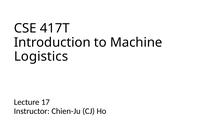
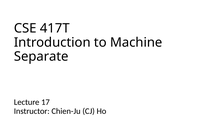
Logistics: Logistics -> Separate
